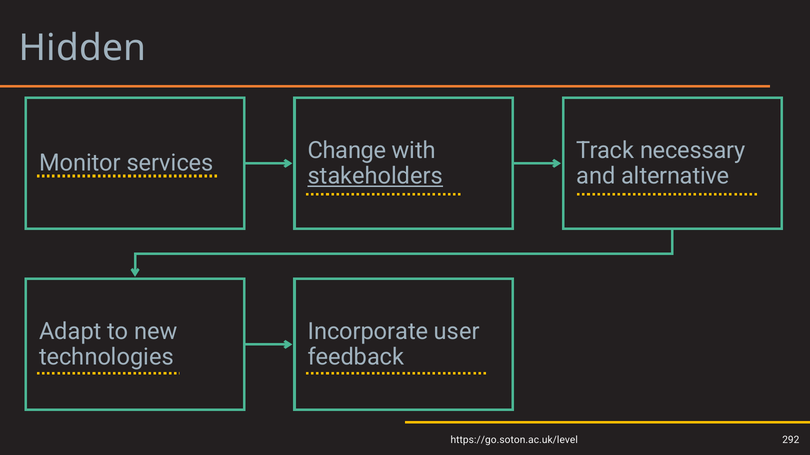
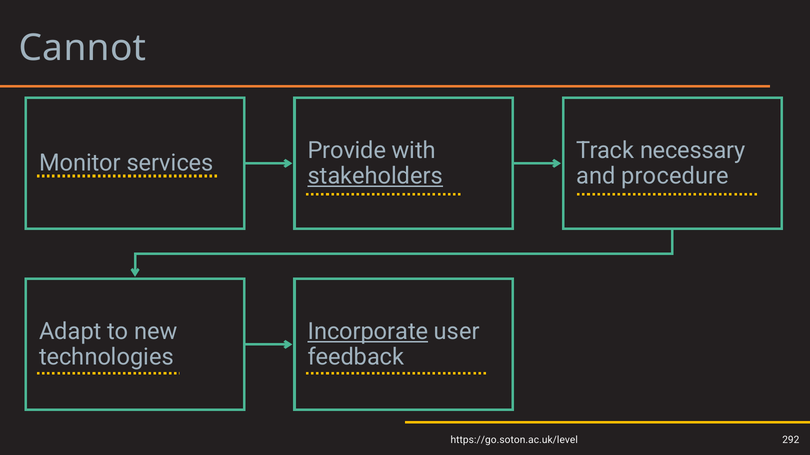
Hidden: Hidden -> Cannot
Change: Change -> Provide
alternative: alternative -> procedure
Incorporate underline: none -> present
